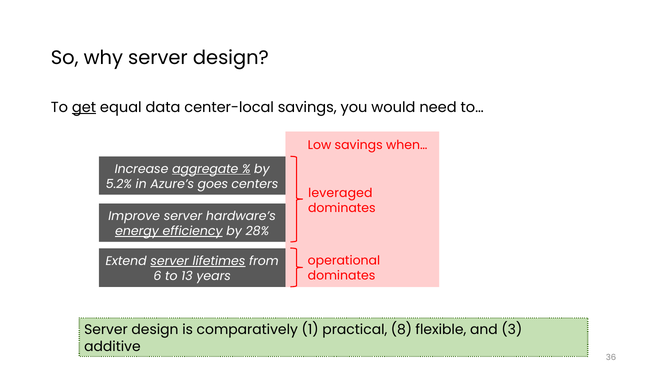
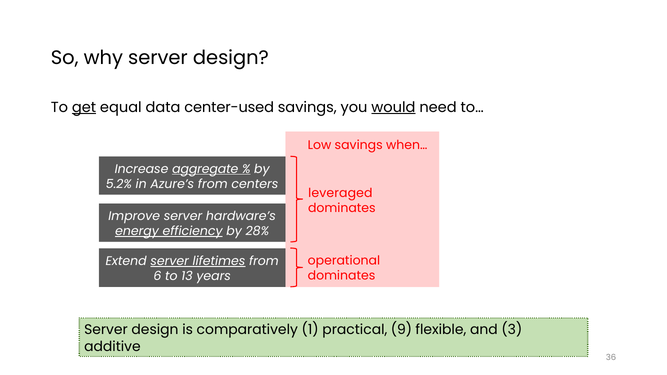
center-local: center-local -> center-used
would underline: none -> present
Azure’s goes: goes -> from
8: 8 -> 9
